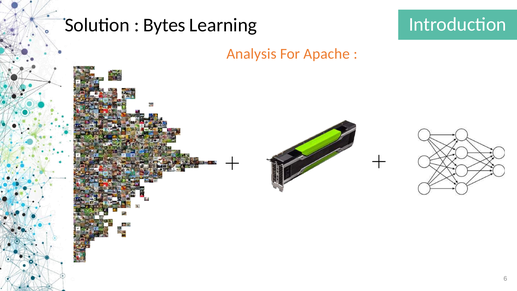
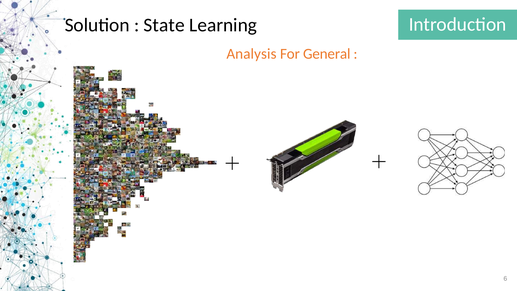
Bytes: Bytes -> State
Apache: Apache -> General
